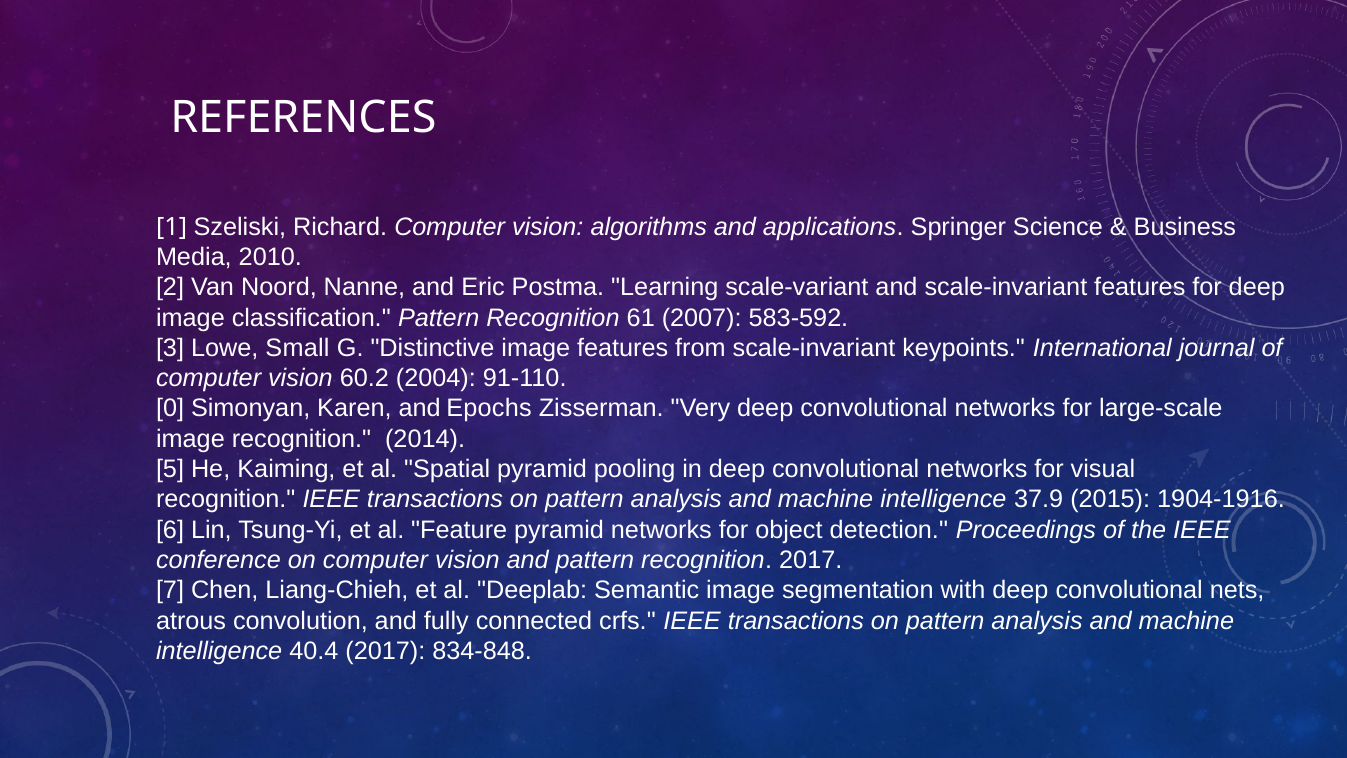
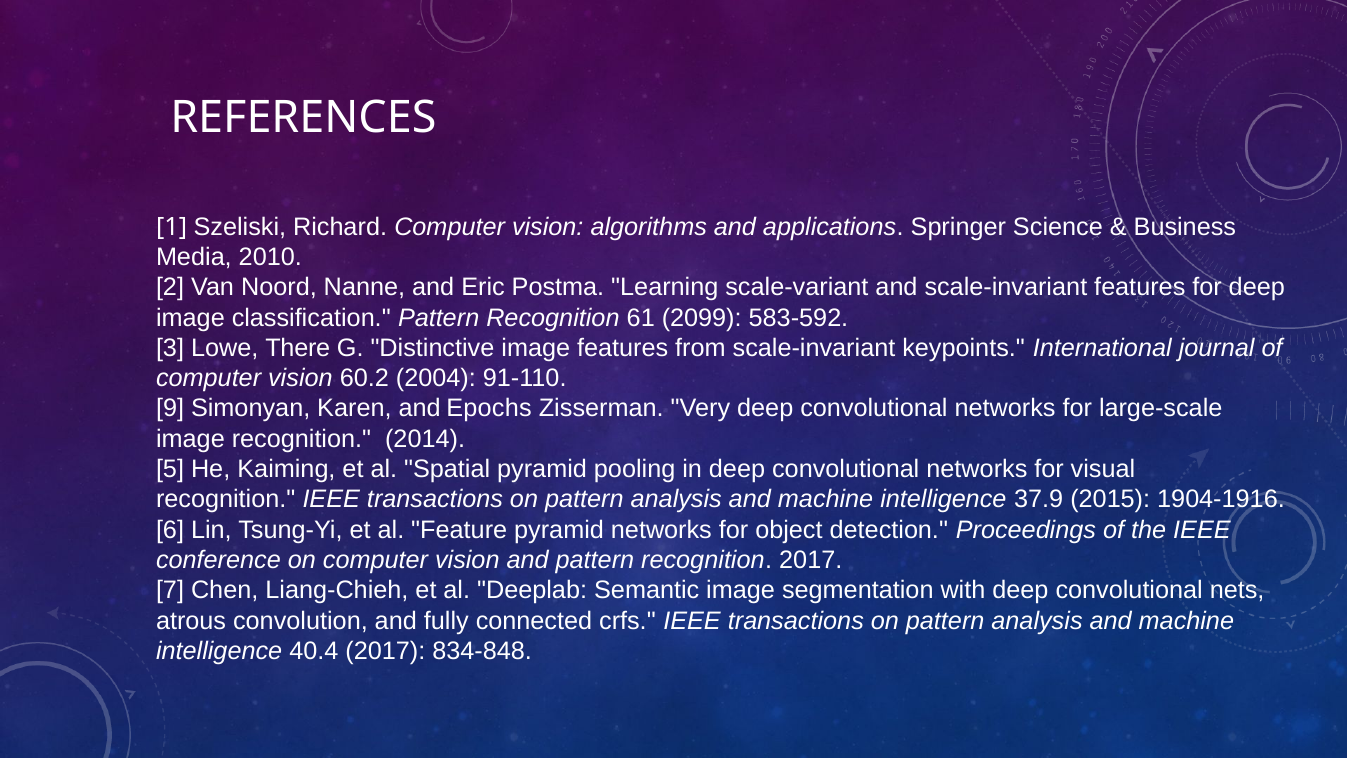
2007: 2007 -> 2099
Small: Small -> There
0: 0 -> 9
